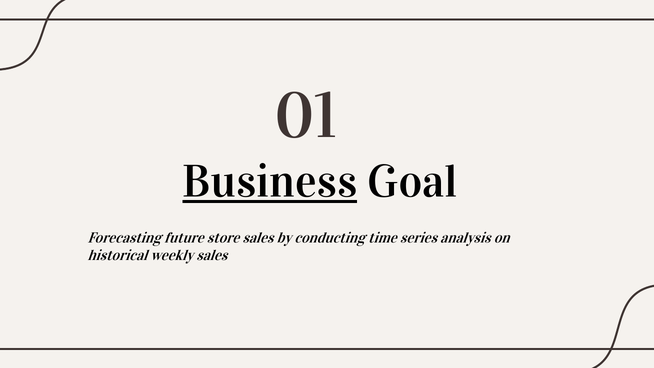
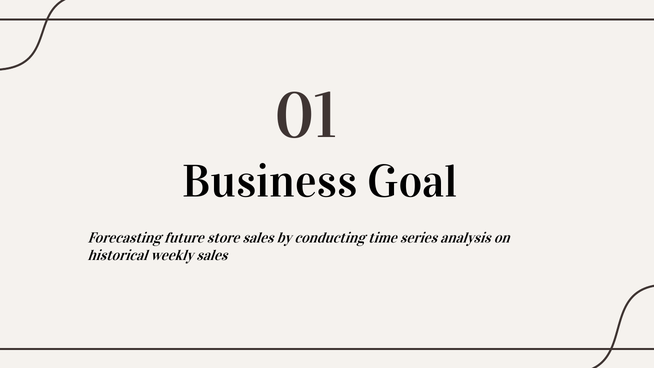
Business underline: present -> none
